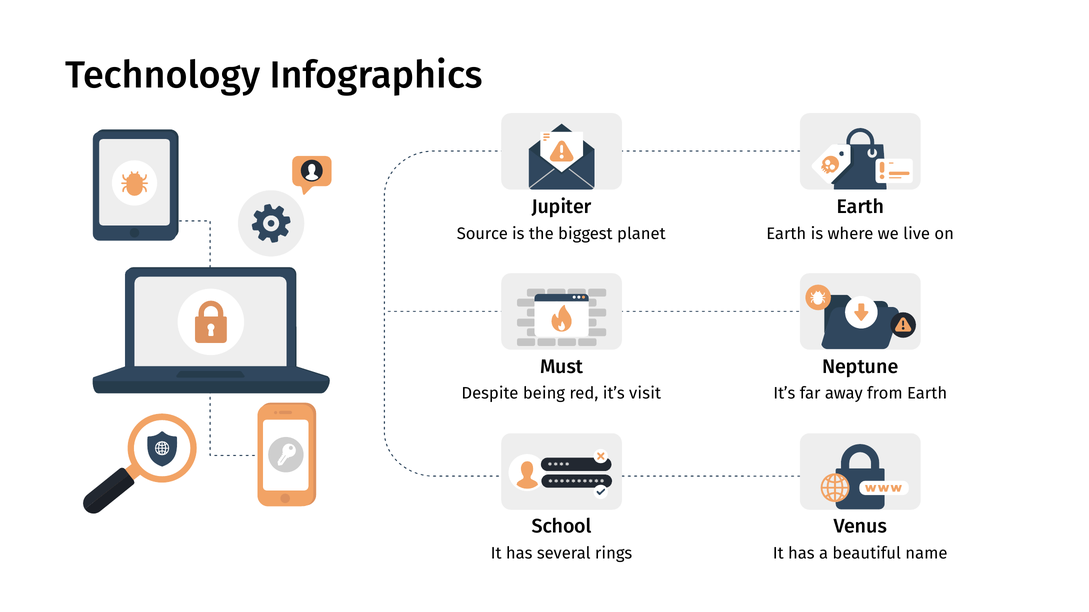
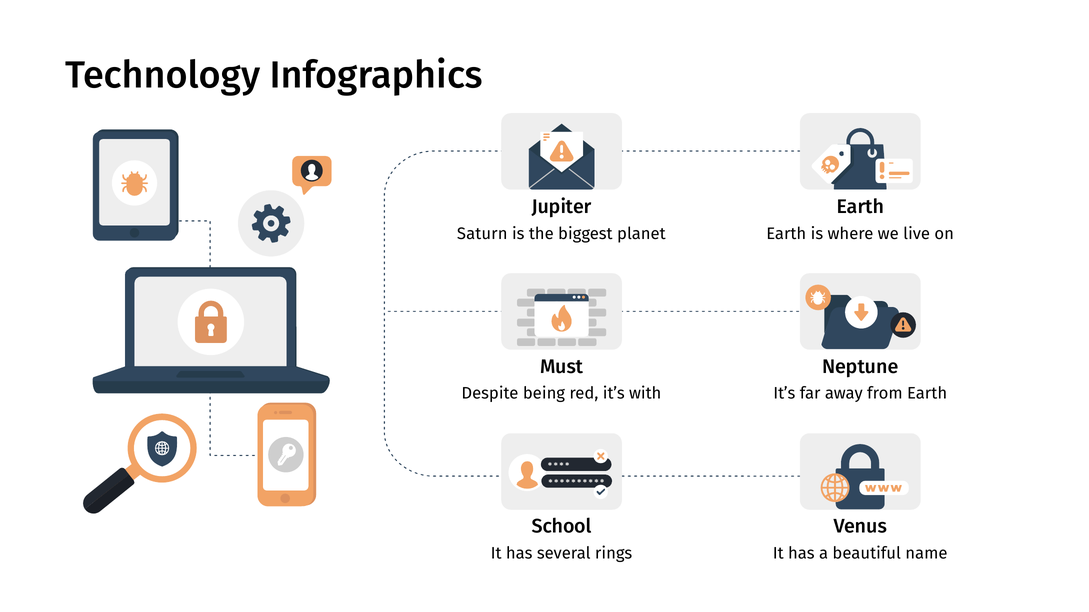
Source: Source -> Saturn
visit: visit -> with
